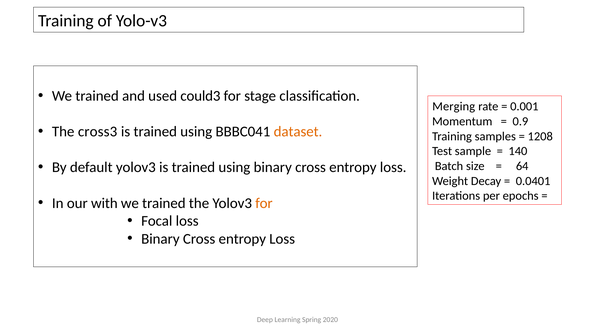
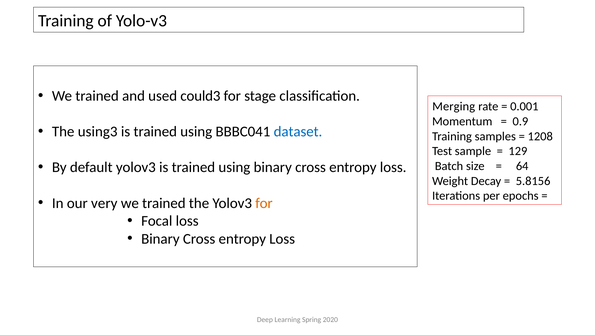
cross3: cross3 -> using3
dataset colour: orange -> blue
140: 140 -> 129
0.0401: 0.0401 -> 5.8156
with: with -> very
